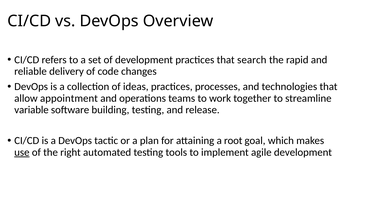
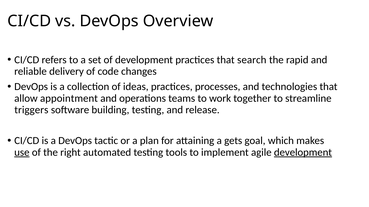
variable: variable -> triggers
root: root -> gets
development at (303, 153) underline: none -> present
